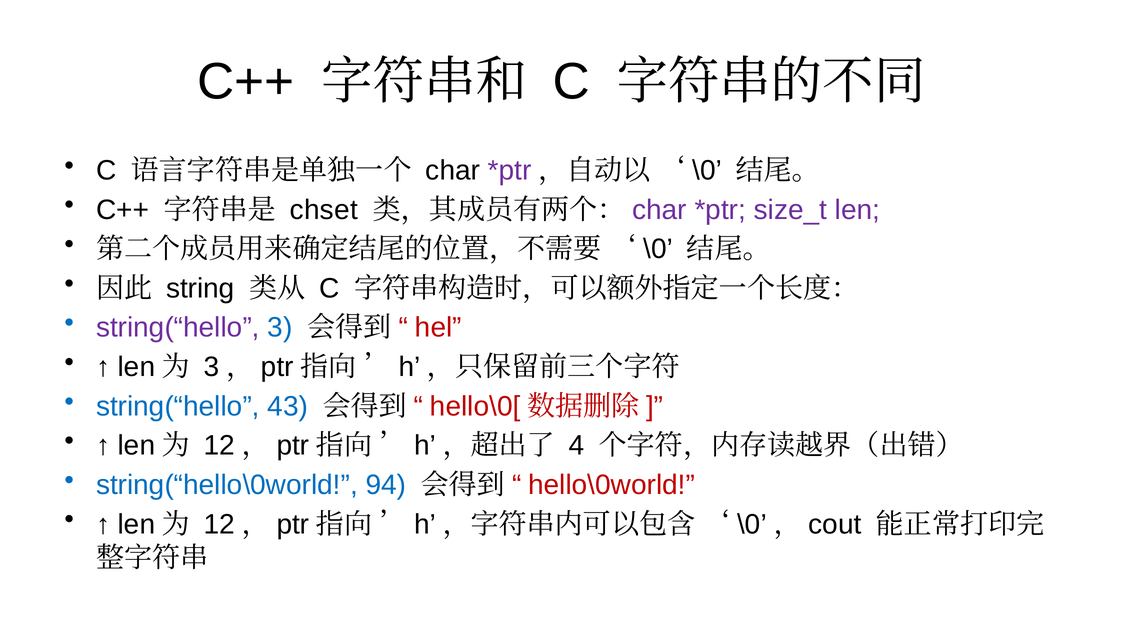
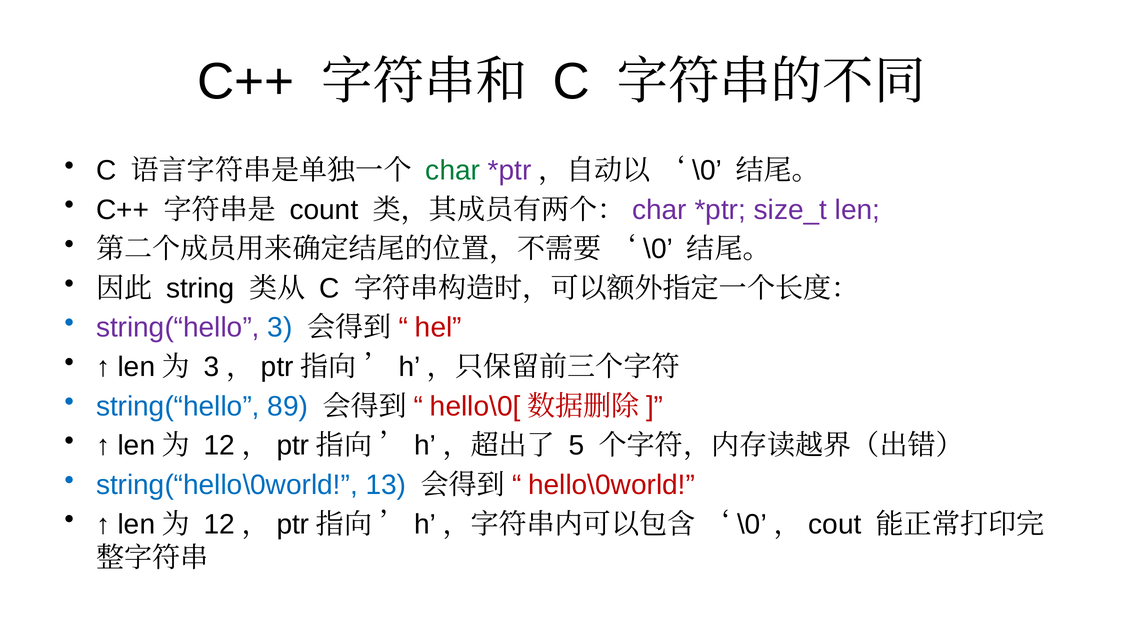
char colour: black -> green
chset: chset -> count
43: 43 -> 89
4: 4 -> 5
94: 94 -> 13
